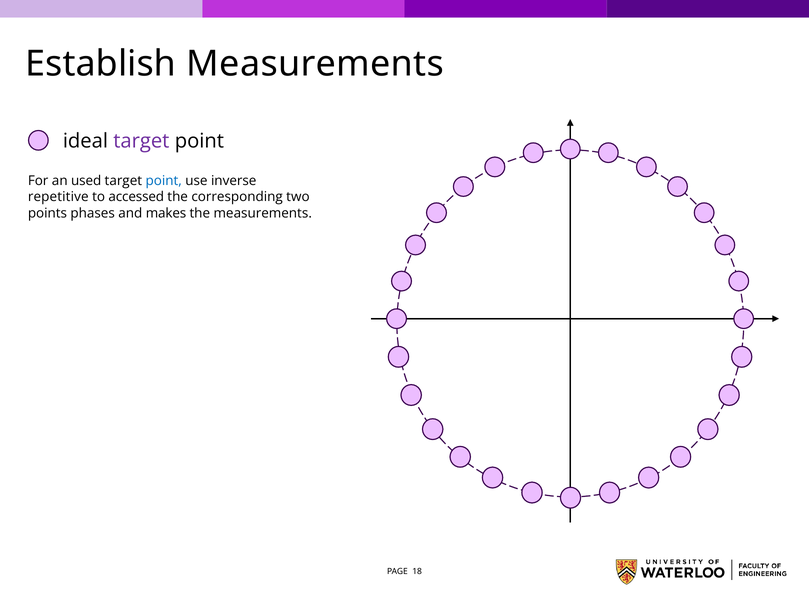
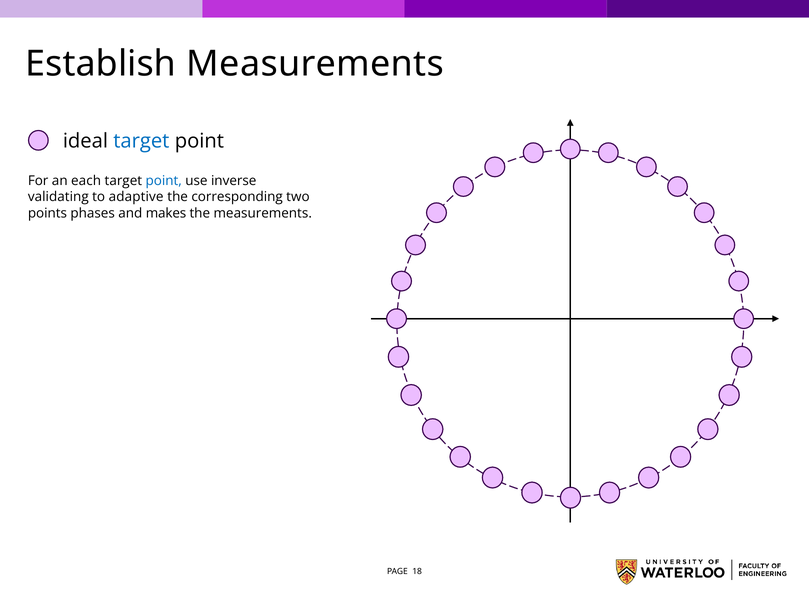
target at (141, 141) colour: purple -> blue
used: used -> each
repetitive: repetitive -> validating
accessed: accessed -> adaptive
